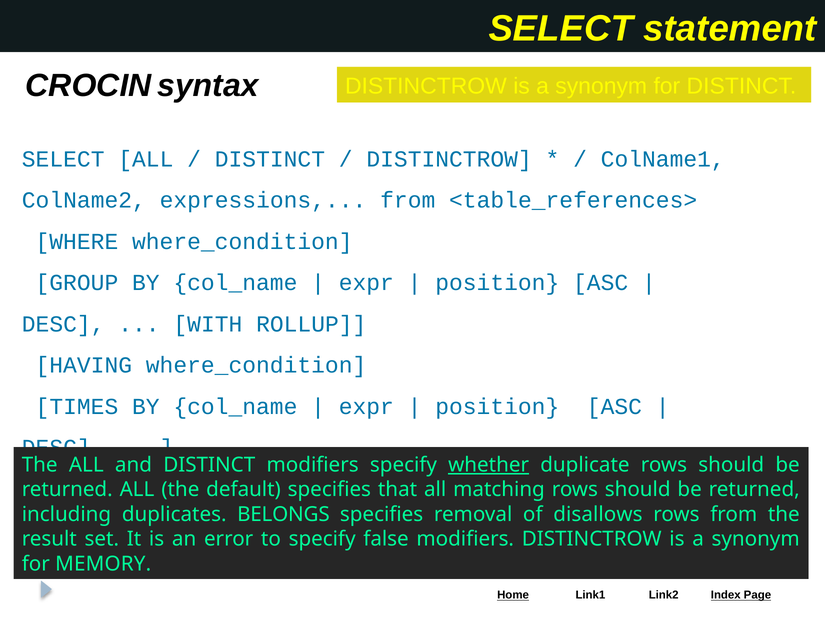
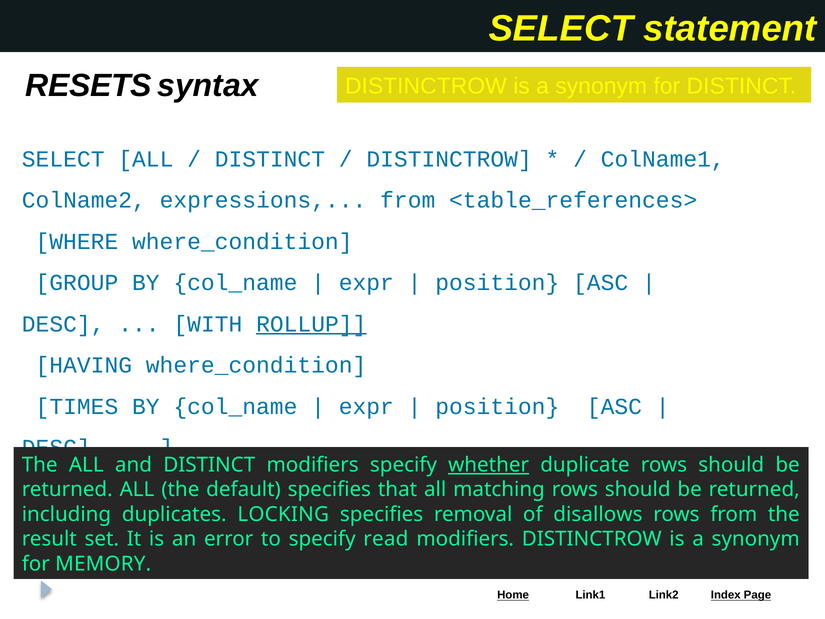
CROCIN: CROCIN -> RESETS
ROLLUP underline: none -> present
BELONGS: BELONGS -> LOCKING
false: false -> read
